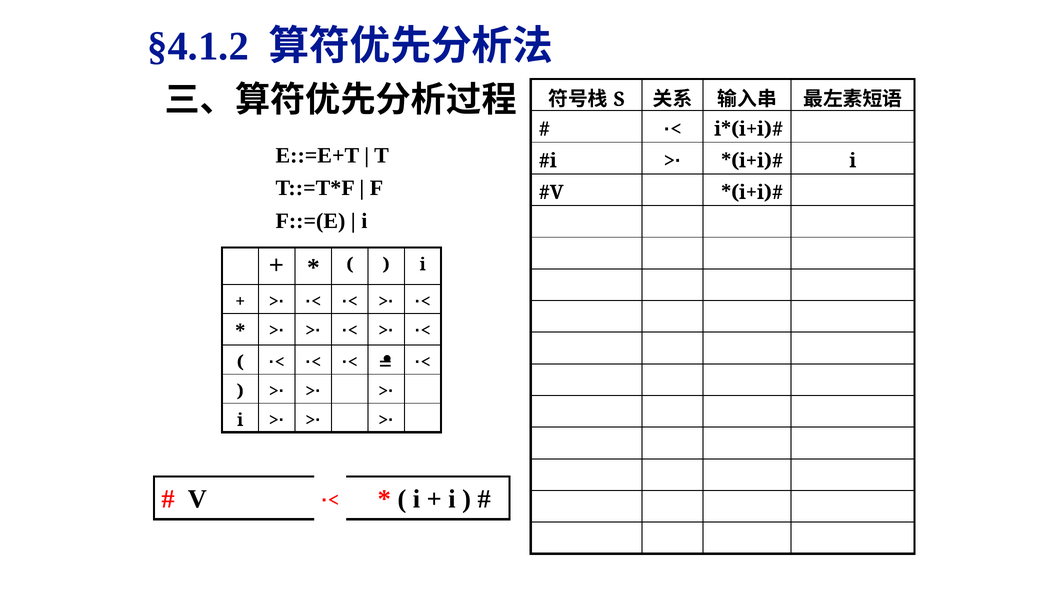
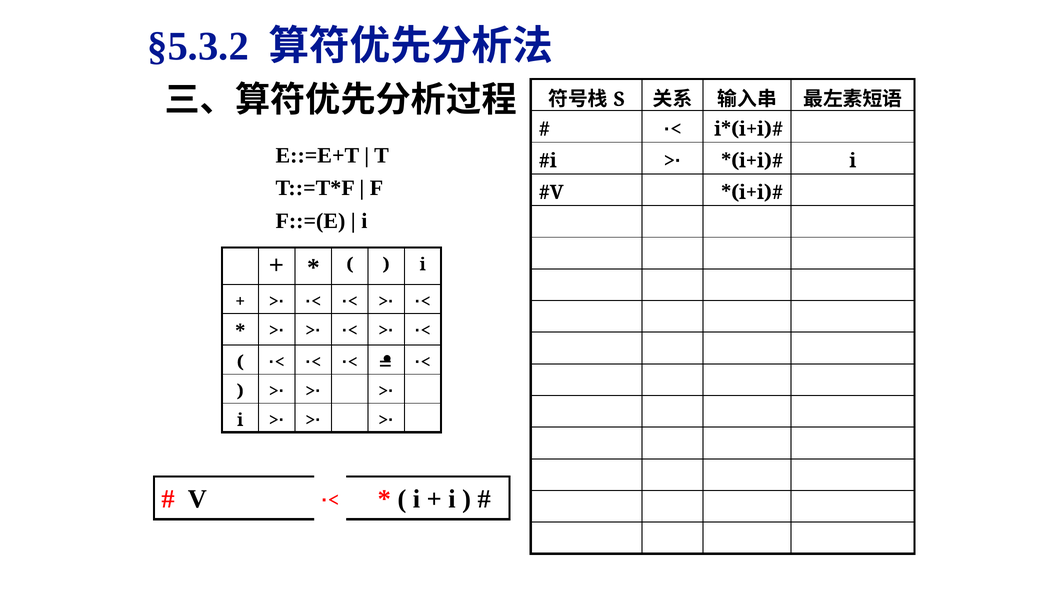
§4.1.2: §4.1.2 -> §5.3.2
